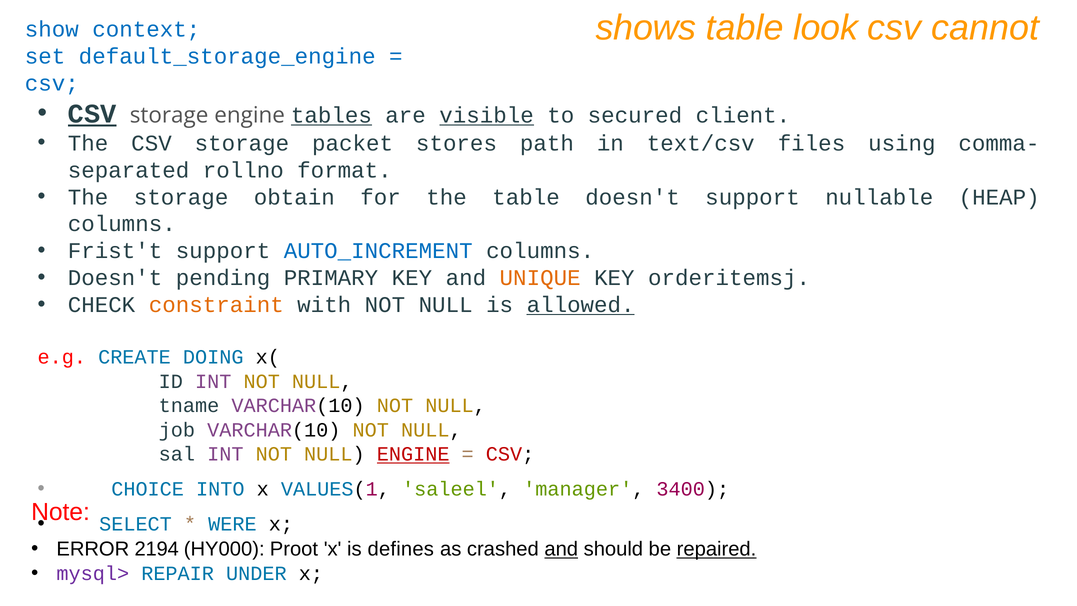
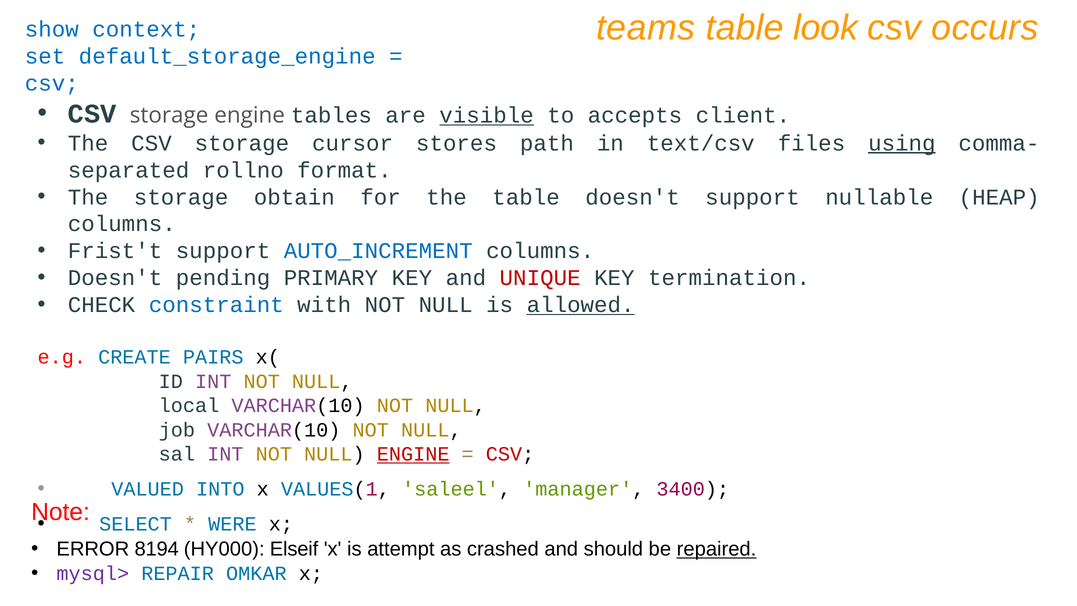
shows: shows -> teams
cannot: cannot -> occurs
CSV at (92, 114) underline: present -> none
tables underline: present -> none
secured: secured -> accepts
packet: packet -> cursor
using underline: none -> present
UNIQUE colour: orange -> red
orderitemsj: orderitemsj -> termination
constraint colour: orange -> blue
DOING: DOING -> PAIRS
tname: tname -> local
CHOICE: CHOICE -> VALUED
2194: 2194 -> 8194
Proot: Proot -> Elseif
defines: defines -> attempt
and at (561, 549) underline: present -> none
UNDER: UNDER -> OMKAR
